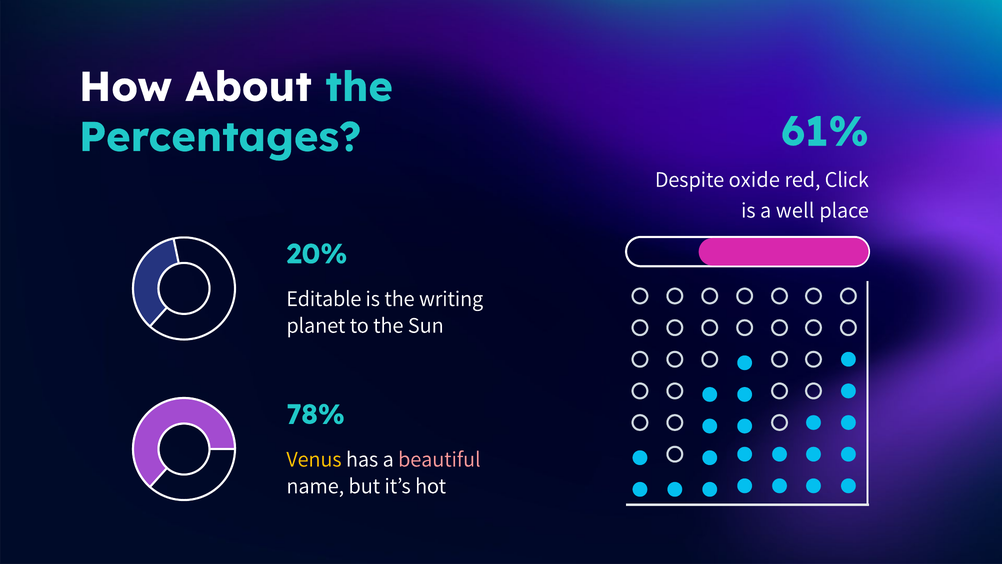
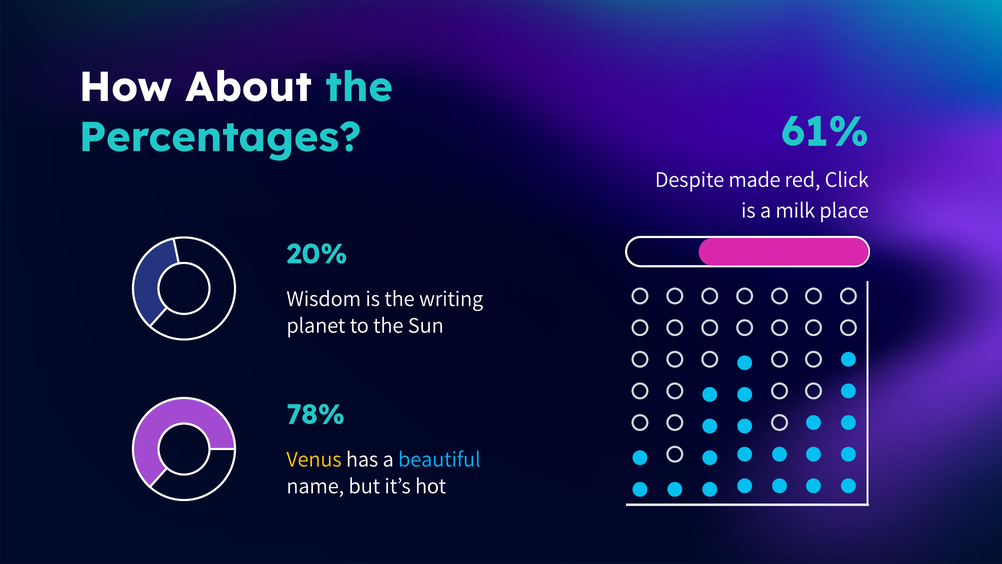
oxide: oxide -> made
well: well -> milk
Editable: Editable -> Wisdom
beautiful colour: pink -> light blue
